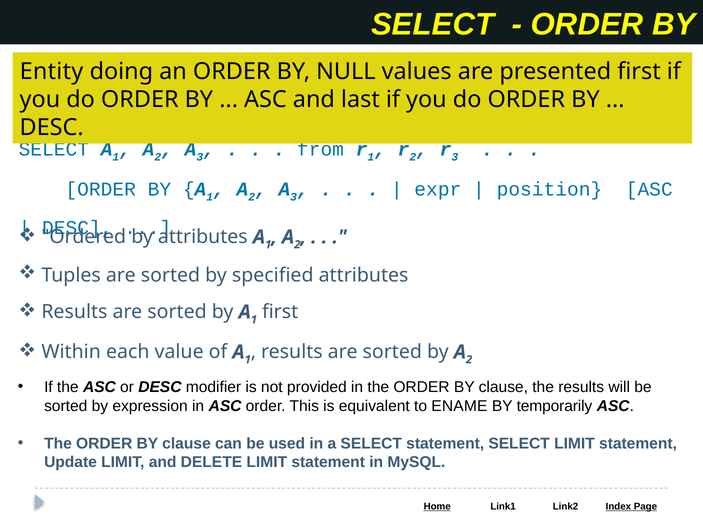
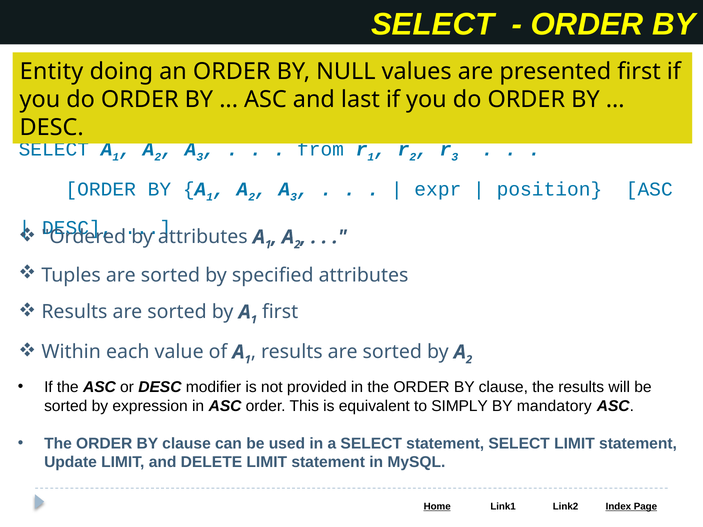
ENAME: ENAME -> SIMPLY
temporarily: temporarily -> mandatory
